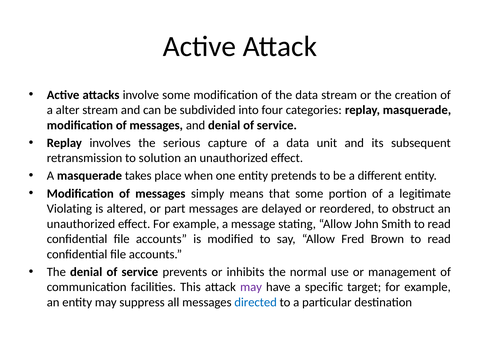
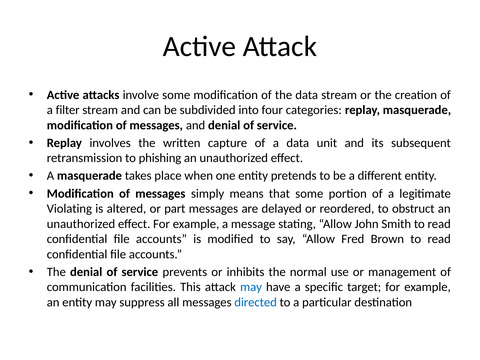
alter: alter -> filter
serious: serious -> written
solution: solution -> phishing
may at (251, 287) colour: purple -> blue
